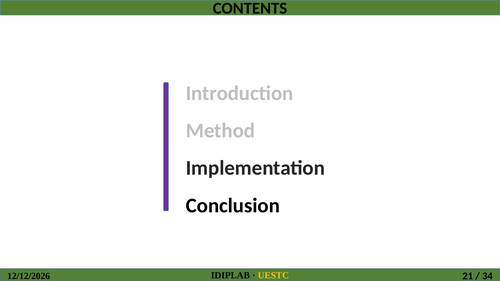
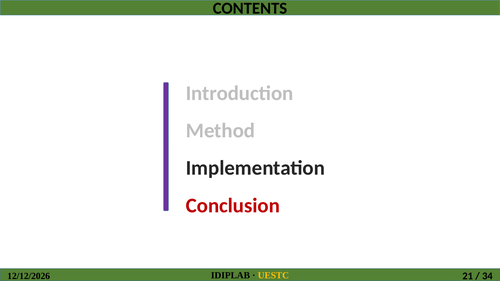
Conclusion colour: black -> red
